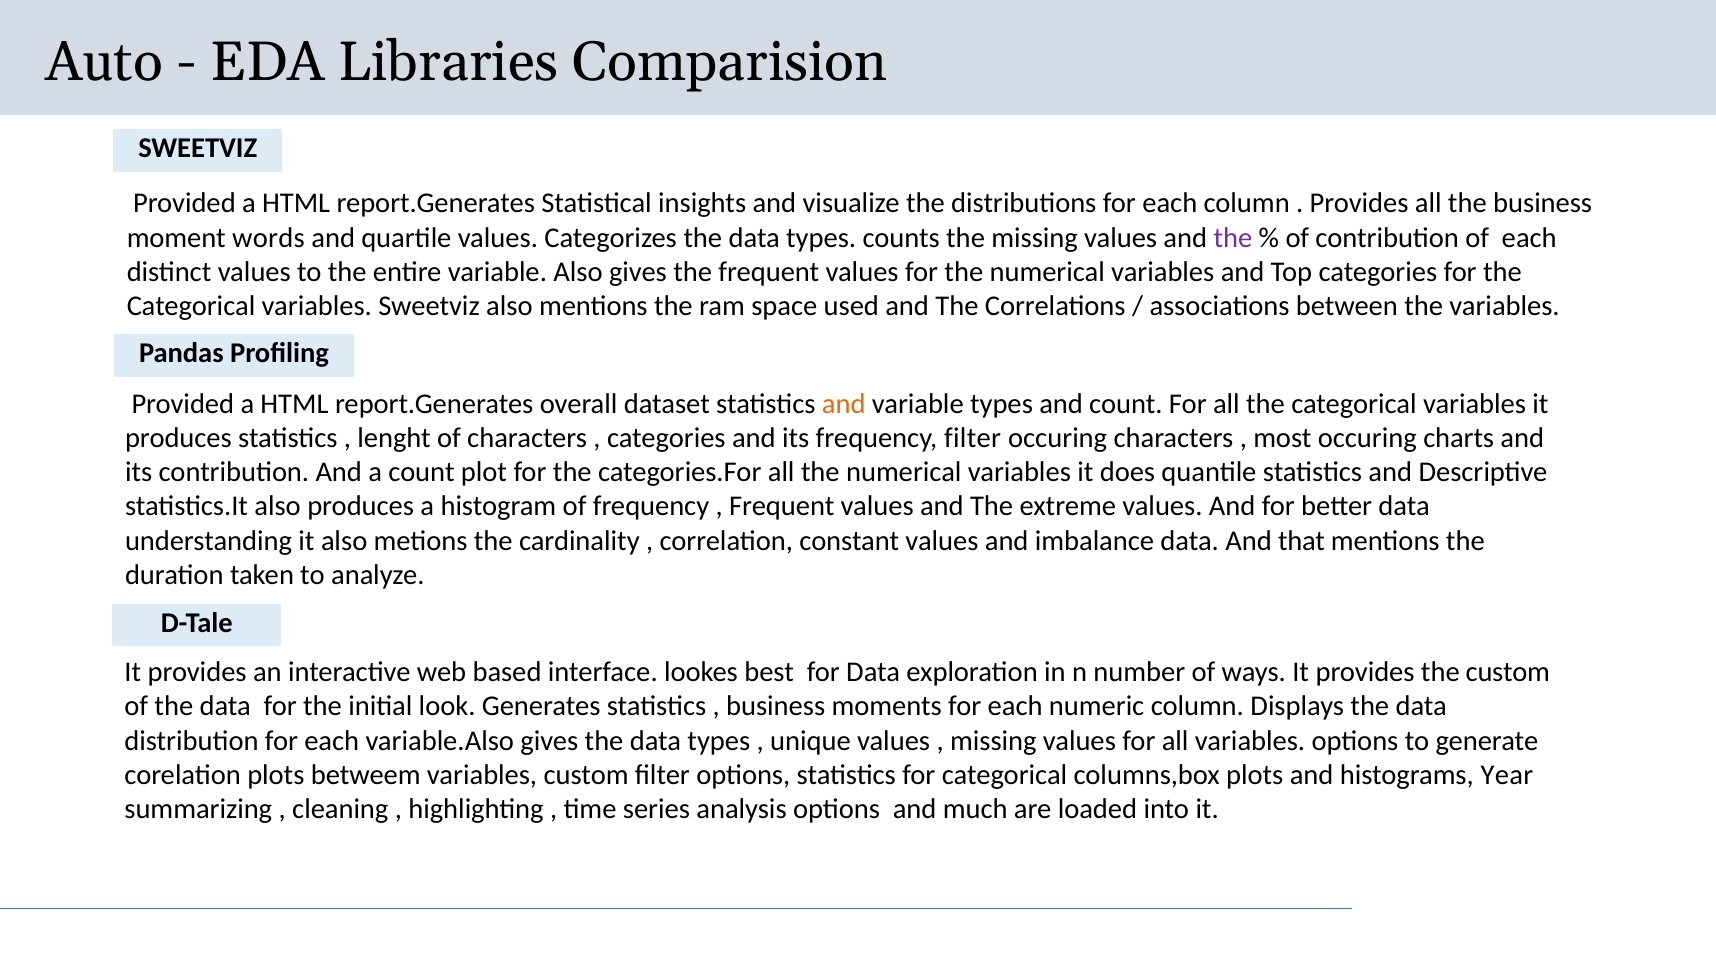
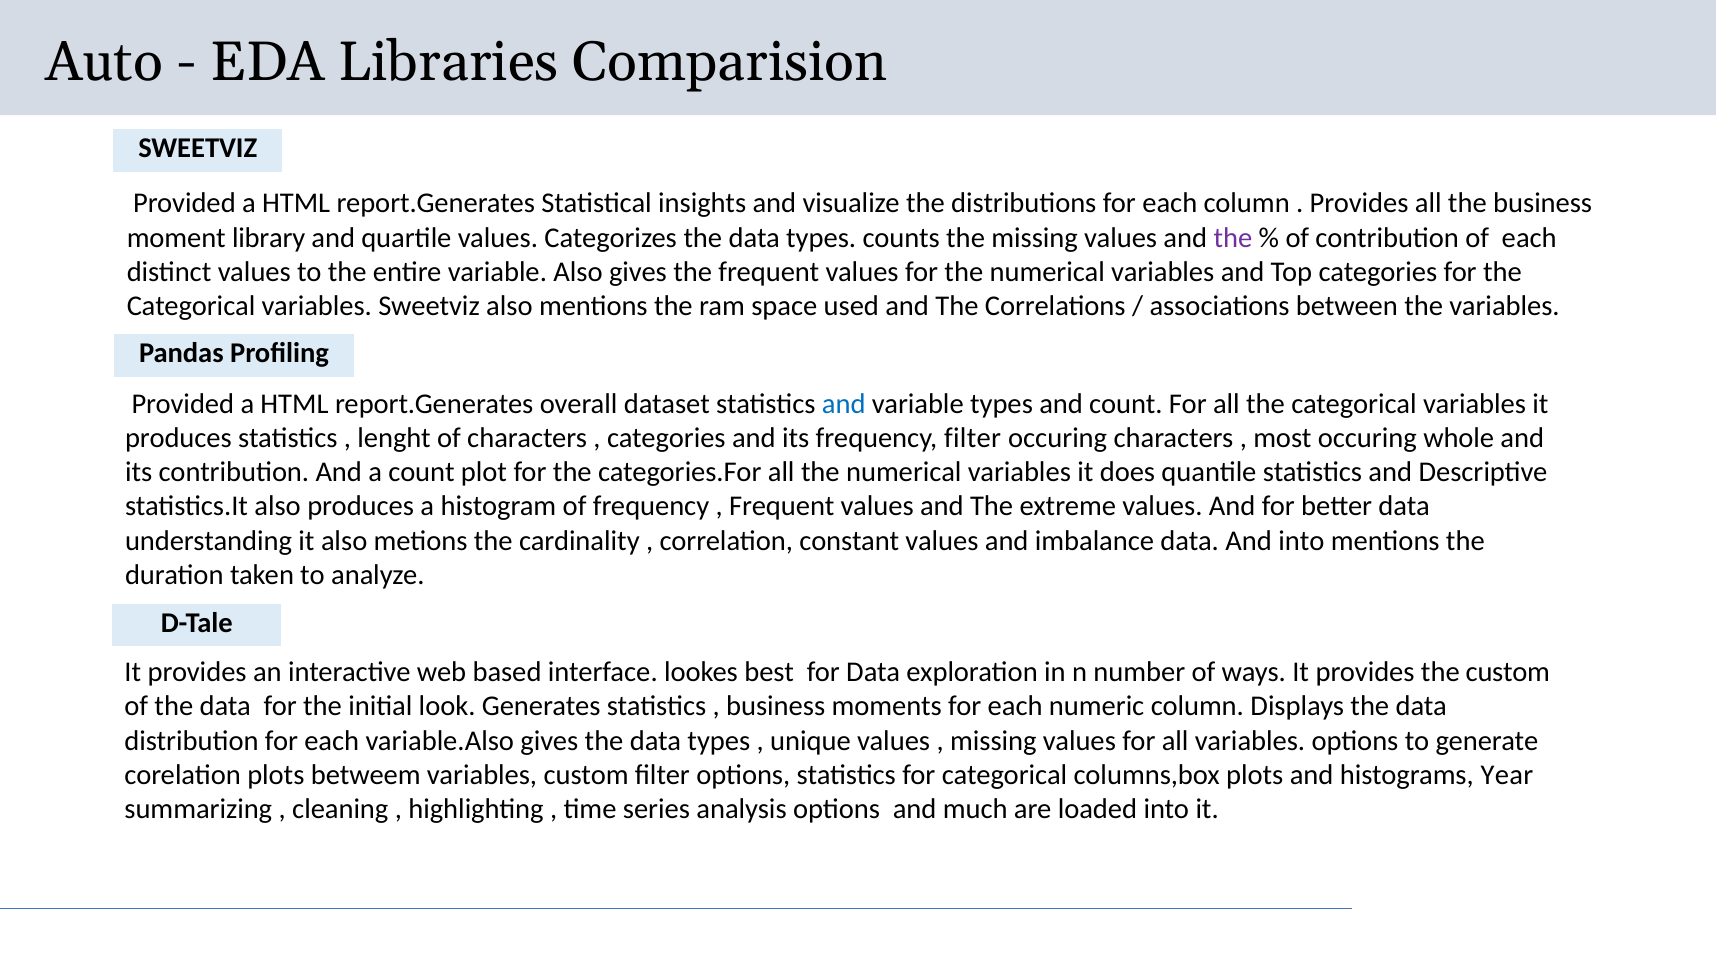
words: words -> library
and at (844, 404) colour: orange -> blue
charts: charts -> whole
And that: that -> into
